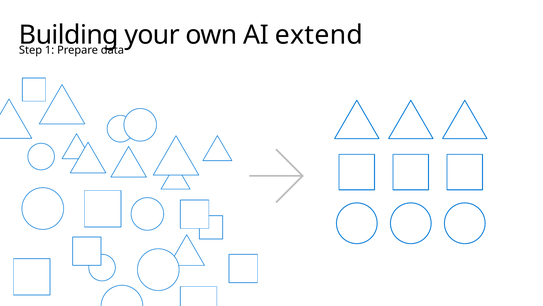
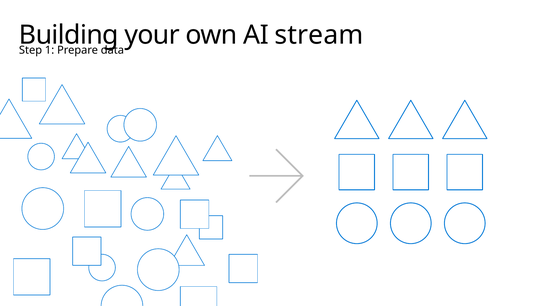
extend: extend -> stream
